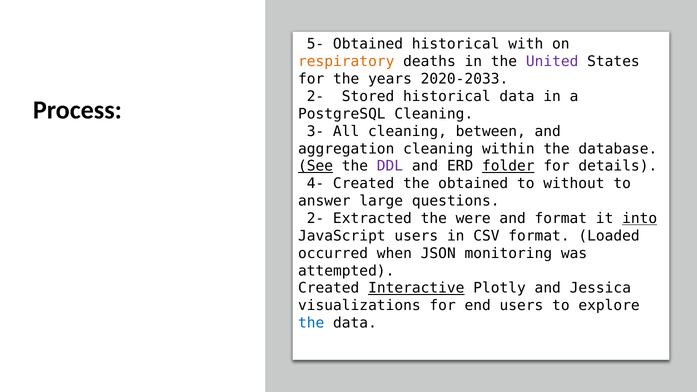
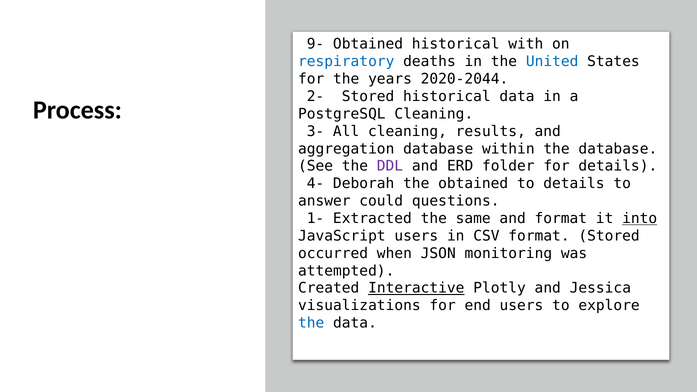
5-: 5- -> 9-
respiratory colour: orange -> blue
United colour: purple -> blue
2020-2033: 2020-2033 -> 2020-2044
between: between -> results
aggregation cleaning: cleaning -> database
See underline: present -> none
folder underline: present -> none
4- Created: Created -> Deborah
to without: without -> details
large: large -> could
2- at (315, 219): 2- -> 1-
were: were -> same
format Loaded: Loaded -> Stored
